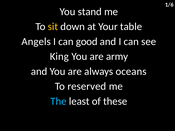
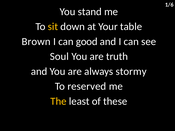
Angels: Angels -> Brown
King: King -> Soul
army: army -> truth
oceans: oceans -> stormy
The colour: light blue -> yellow
